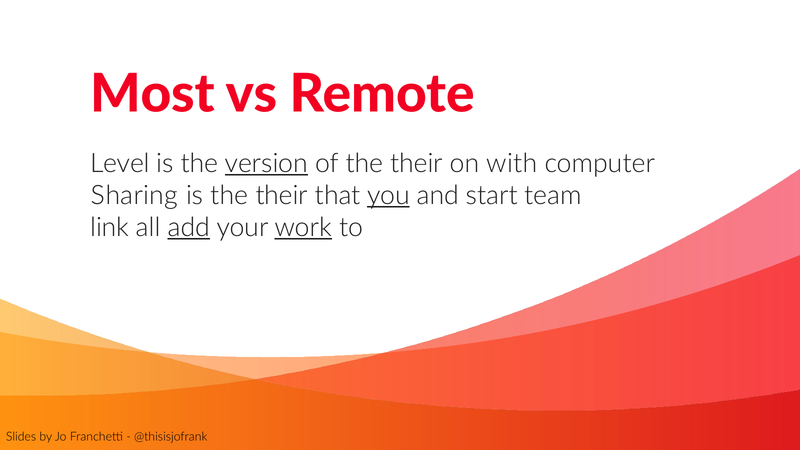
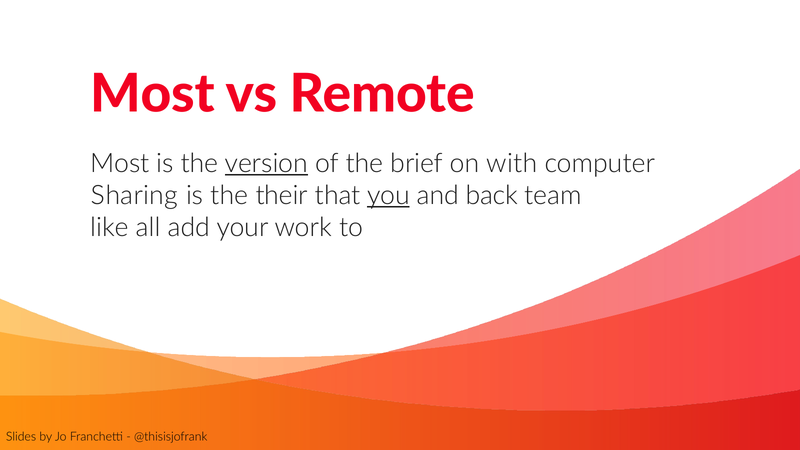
Level at (120, 163): Level -> Most
of the their: their -> brief
start: start -> back
link: link -> like
add underline: present -> none
work underline: present -> none
